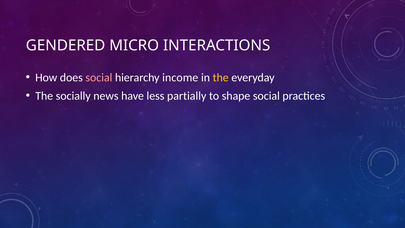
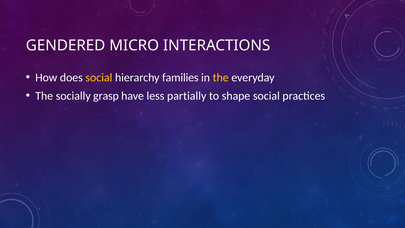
social at (99, 77) colour: pink -> yellow
income: income -> families
news: news -> grasp
